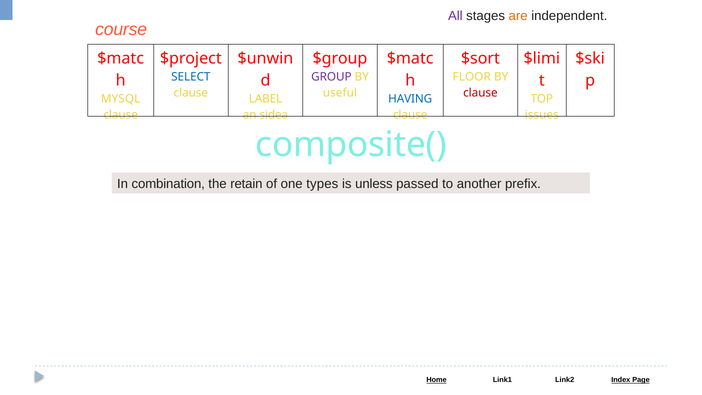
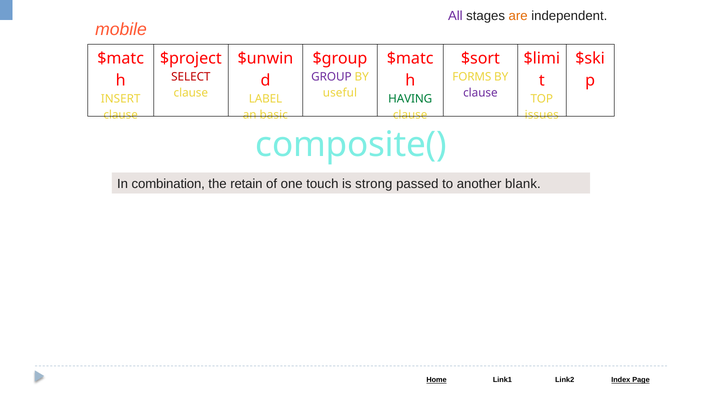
course: course -> mobile
SELECT colour: blue -> red
FLOOR: FLOOR -> FORMS
clause at (480, 93) colour: red -> purple
MYSQL: MYSQL -> INSERT
HAVING colour: blue -> green
sidea: sidea -> basic
types: types -> touch
unless: unless -> strong
prefix: prefix -> blank
